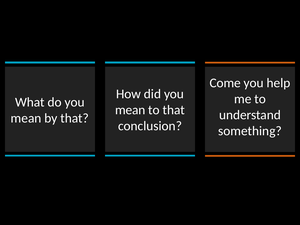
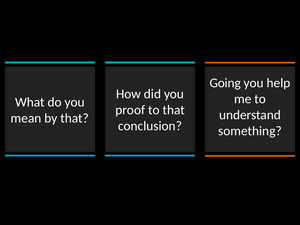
Come: Come -> Going
mean at (130, 110): mean -> proof
